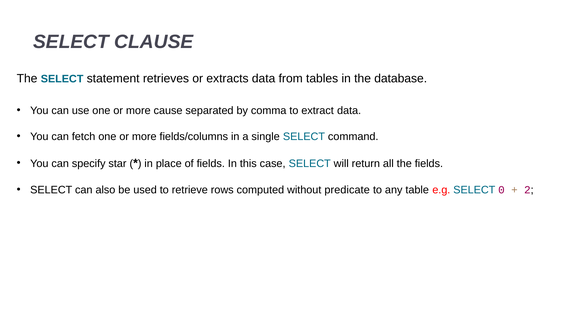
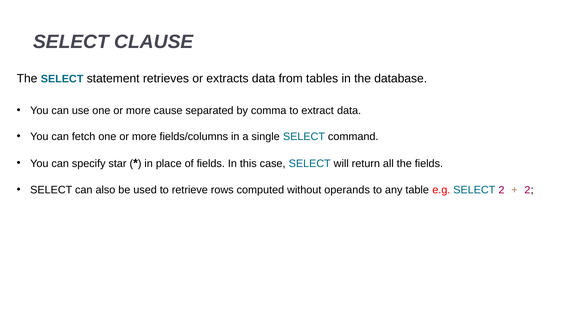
predicate: predicate -> operands
SELECT 0: 0 -> 2
